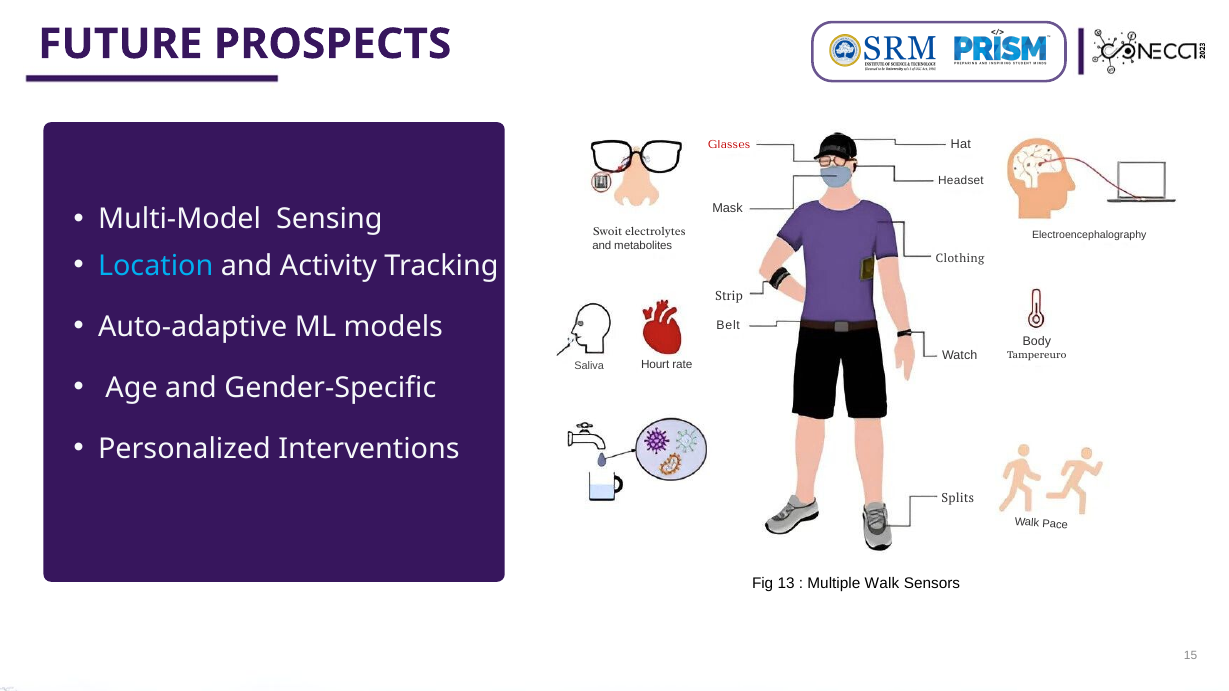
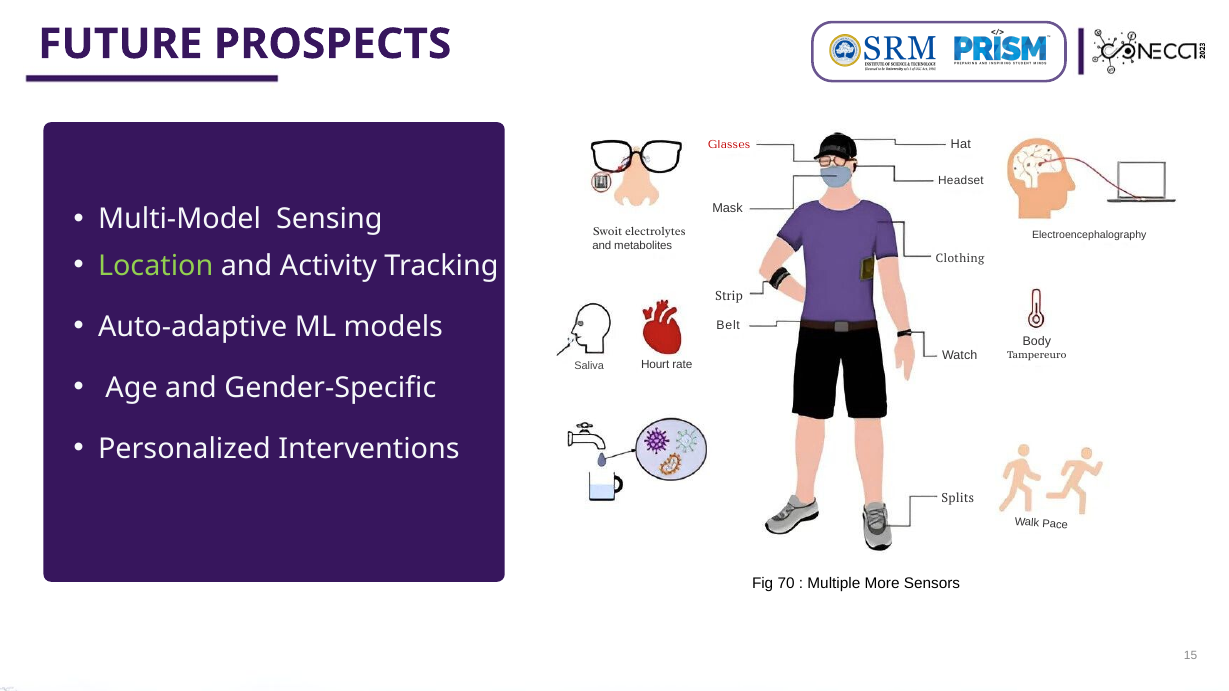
Location colour: light blue -> light green
13: 13 -> 70
Multiple Walk: Walk -> More
